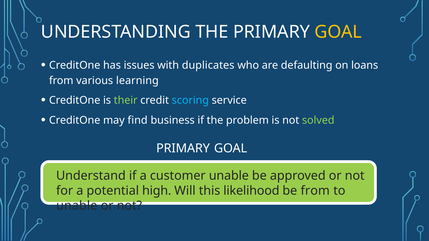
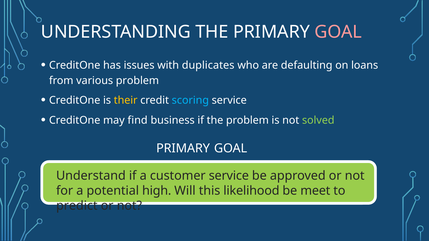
GOAL at (338, 32) colour: yellow -> pink
various learning: learning -> problem
their colour: light green -> yellow
customer unable: unable -> service
be from: from -> meet
unable at (77, 206): unable -> predict
